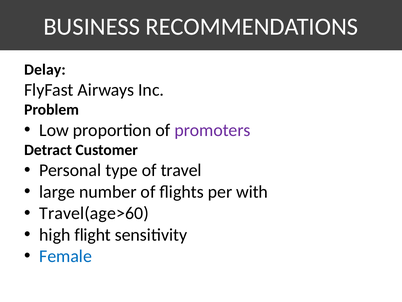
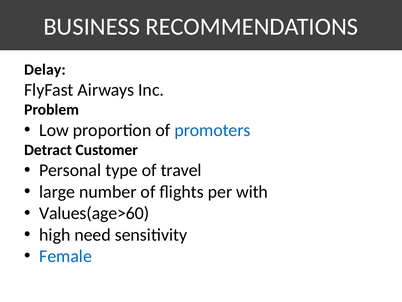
promoters colour: purple -> blue
Travel(age>60: Travel(age>60 -> Values(age>60
flight: flight -> need
